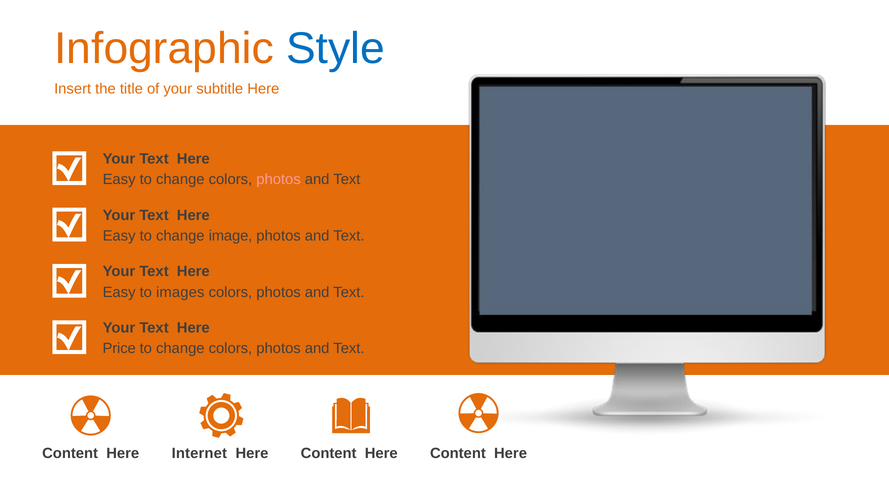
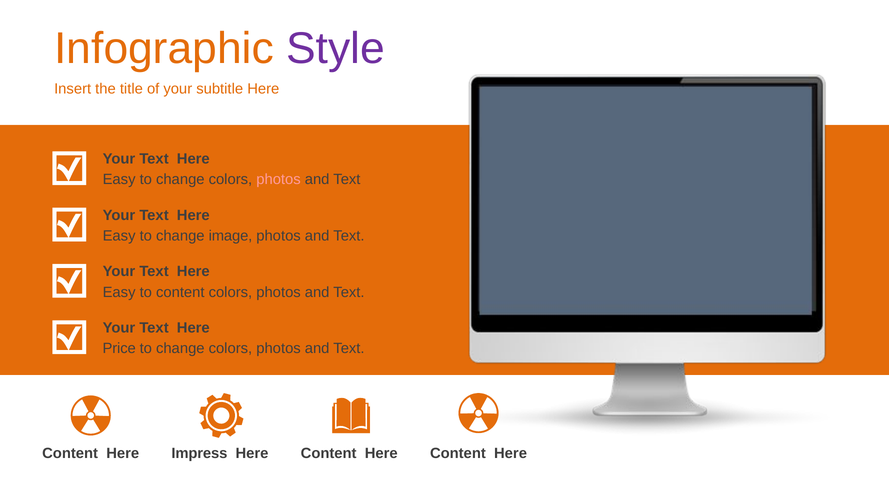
Style colour: blue -> purple
to images: images -> content
Internet: Internet -> Impress
